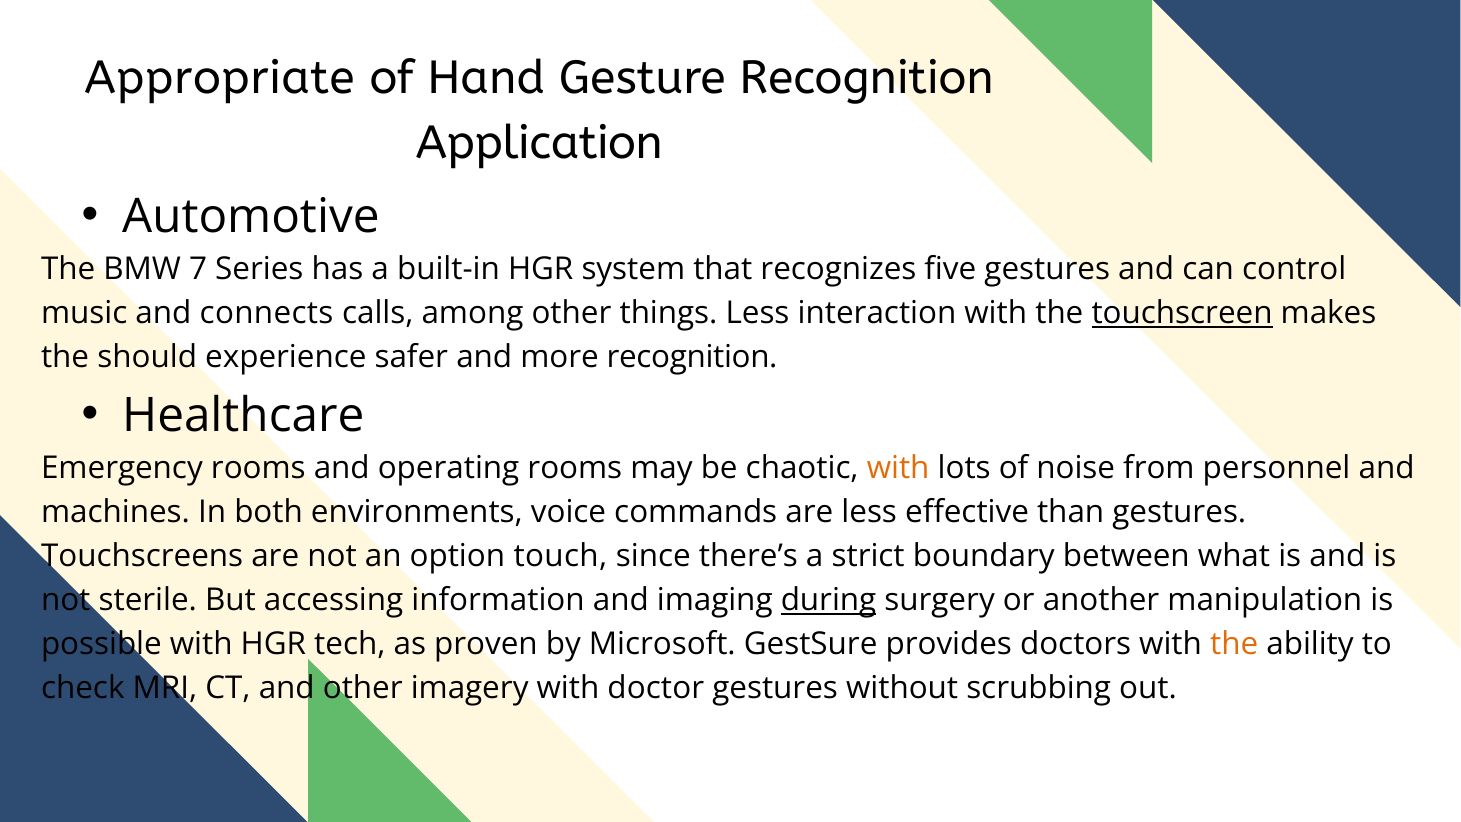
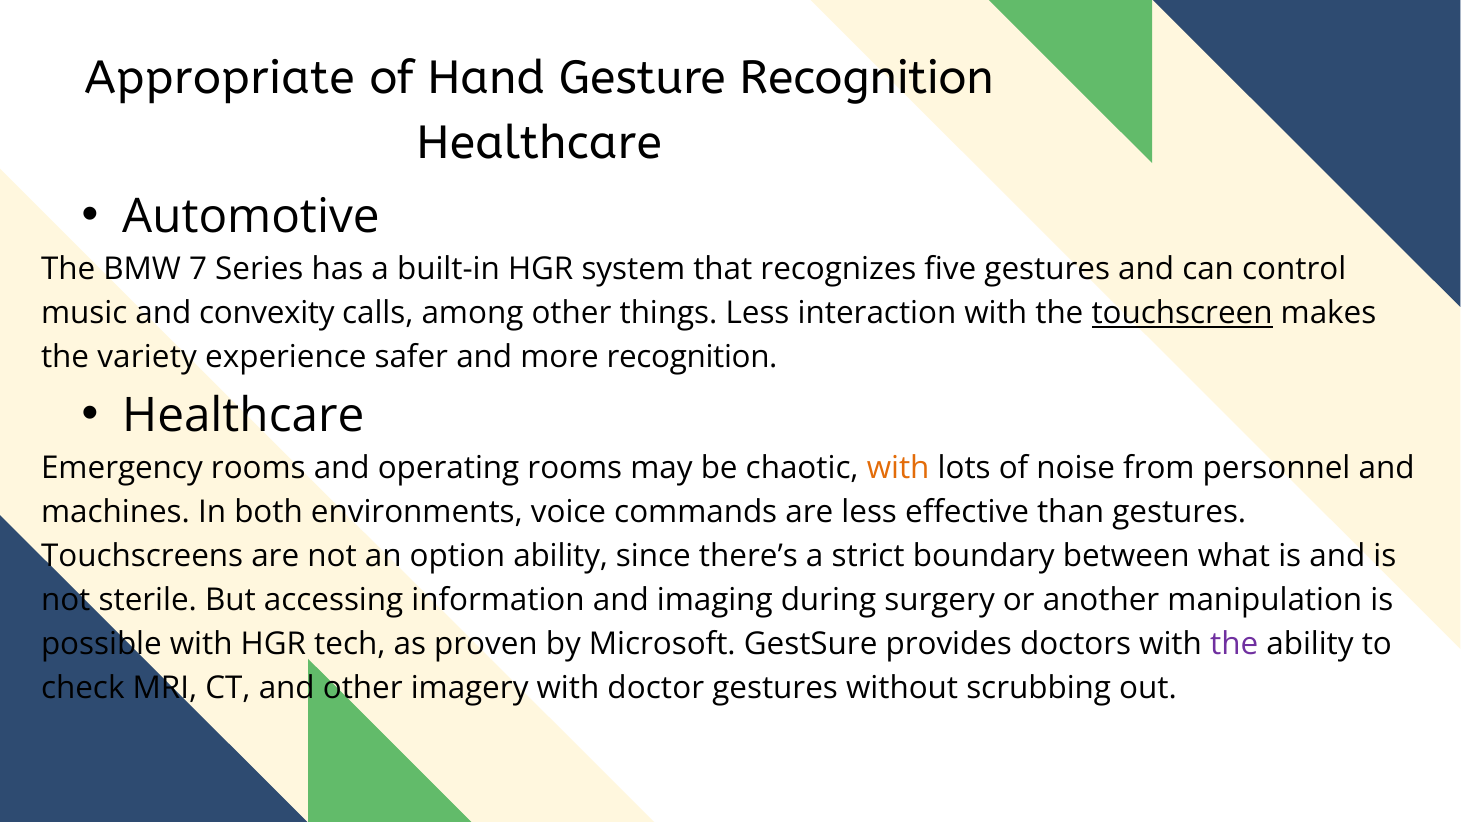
Application at (539, 143): Application -> Healthcare
connects: connects -> convexity
should: should -> variety
option touch: touch -> ability
during underline: present -> none
the at (1234, 644) colour: orange -> purple
